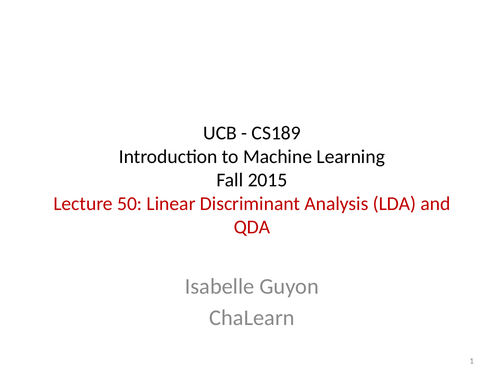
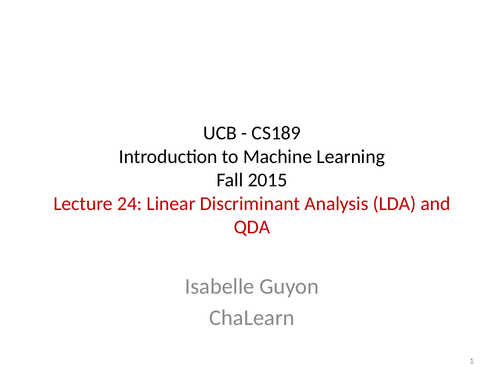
50: 50 -> 24
